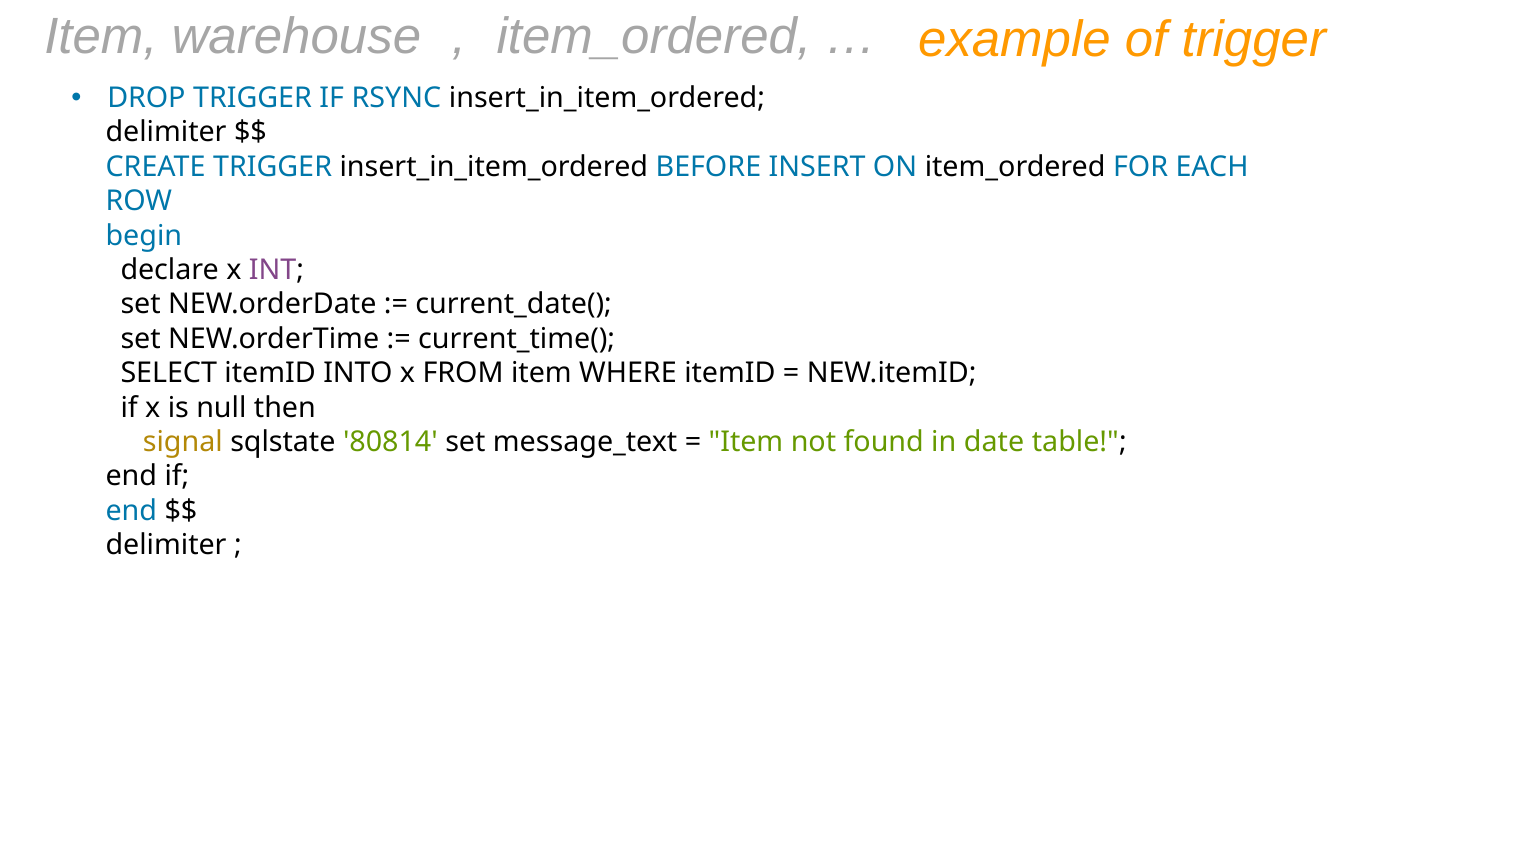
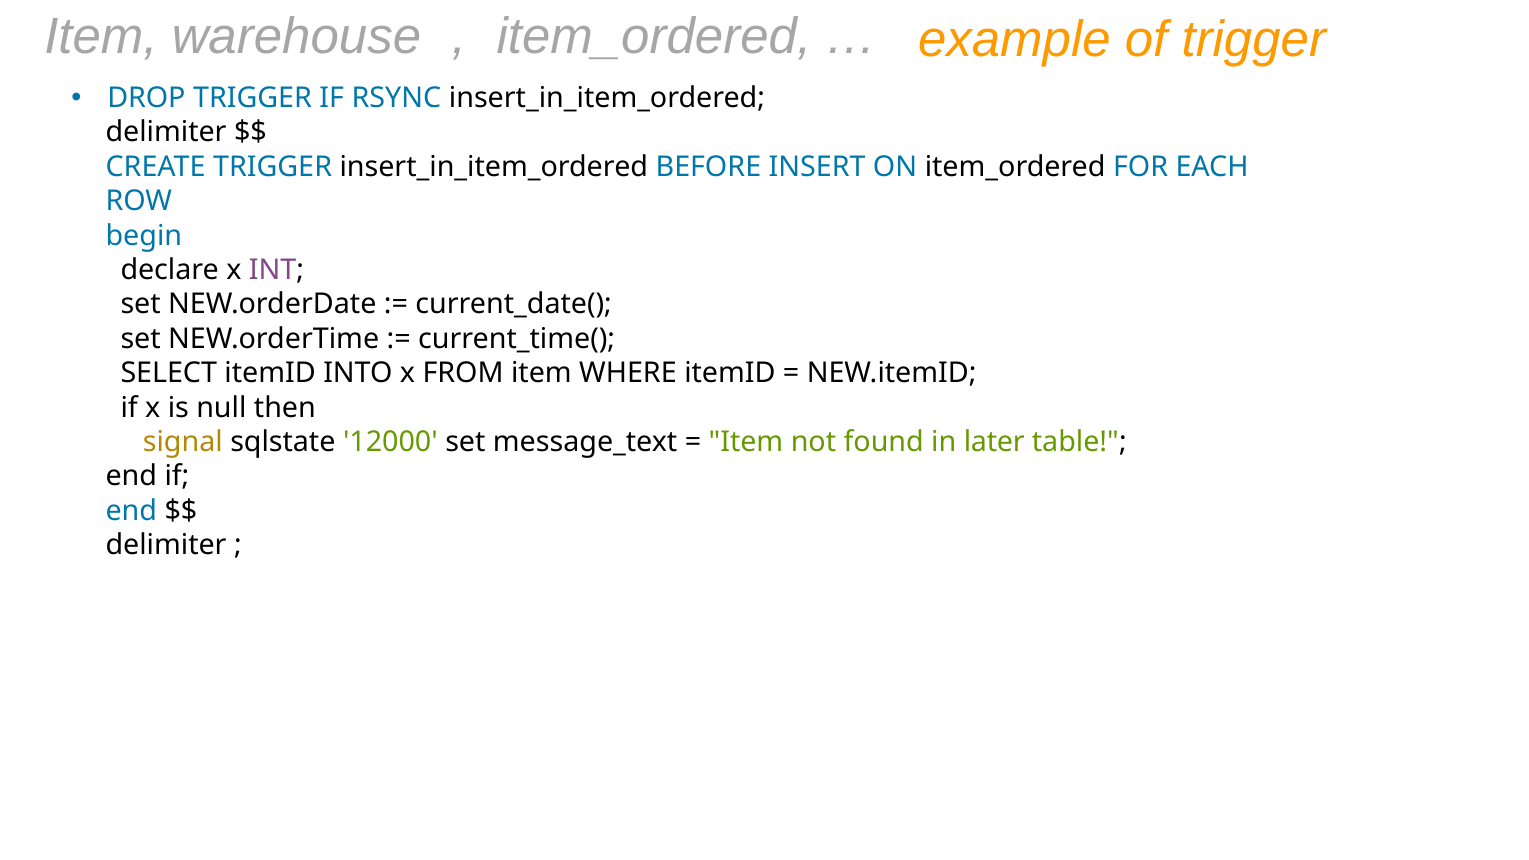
80814: 80814 -> 12000
date: date -> later
